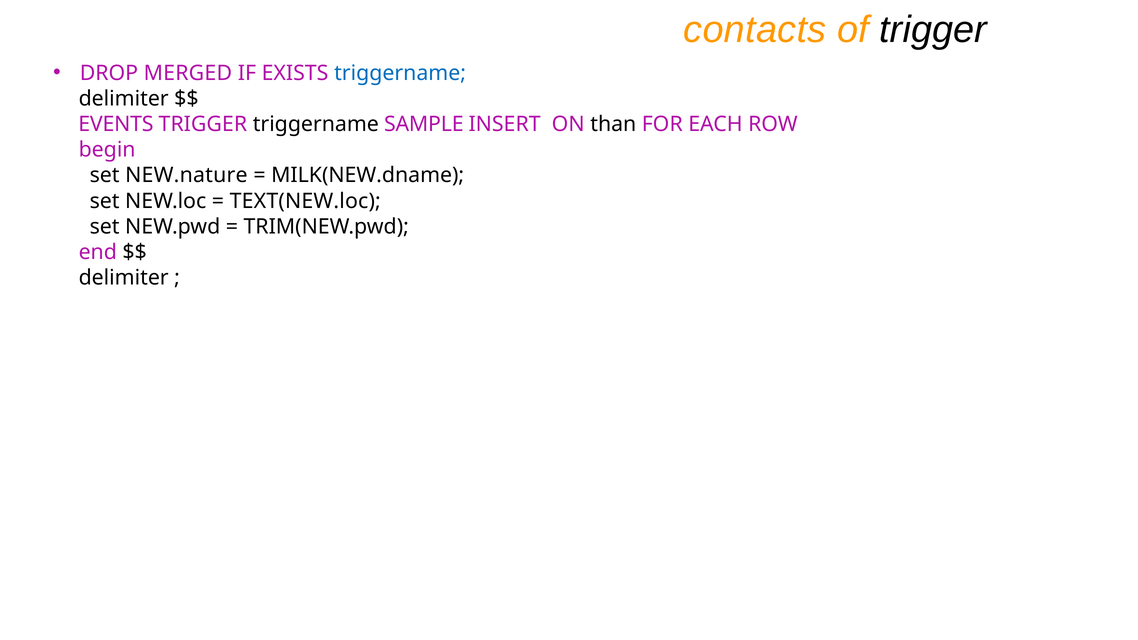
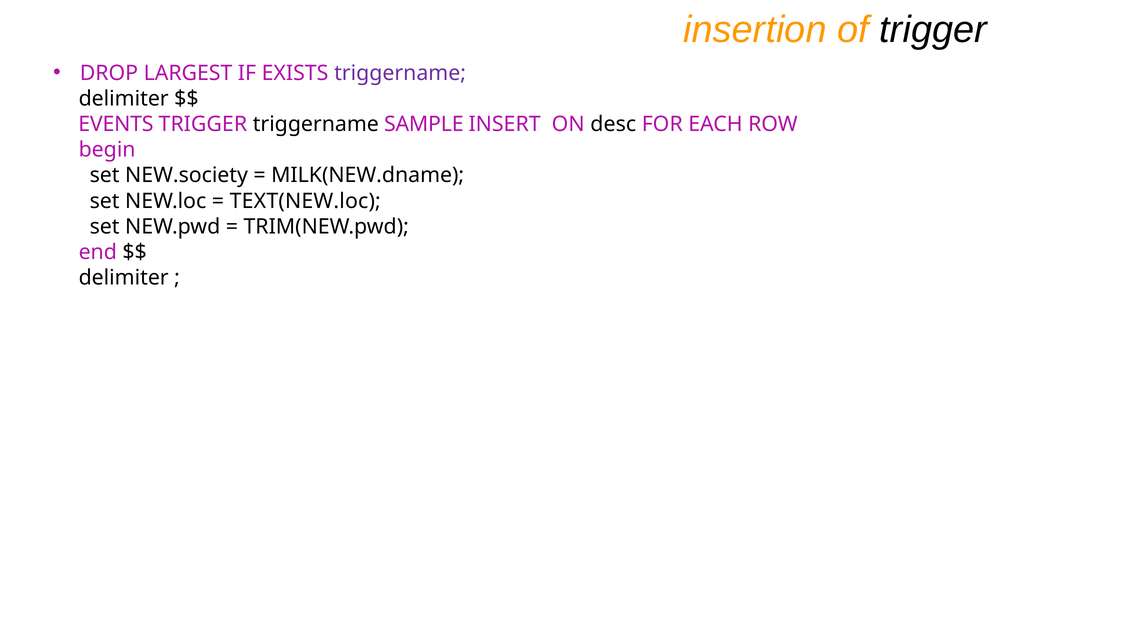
contacts: contacts -> insertion
MERGED: MERGED -> LARGEST
triggername at (400, 73) colour: blue -> purple
than: than -> desc
NEW.nature: NEW.nature -> NEW.society
